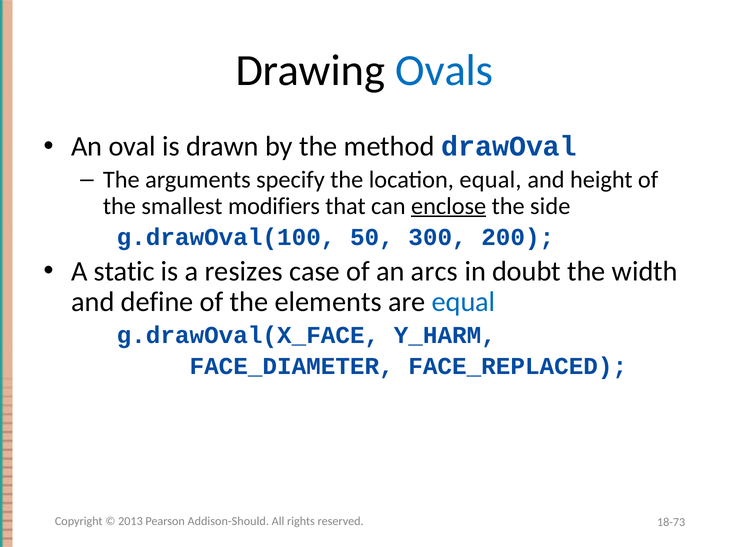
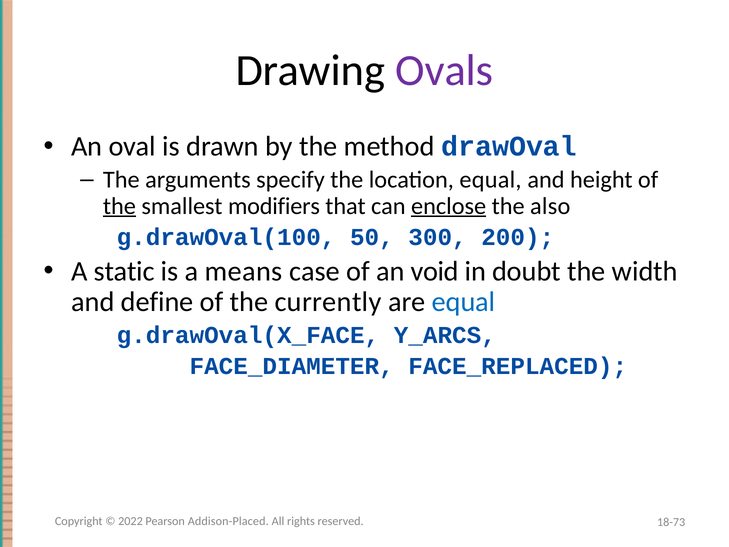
Ovals colour: blue -> purple
the at (119, 206) underline: none -> present
side: side -> also
resizes: resizes -> means
arcs: arcs -> void
elements: elements -> currently
Y_HARM: Y_HARM -> Y_ARCS
2013: 2013 -> 2022
Addison-Should: Addison-Should -> Addison-Placed
